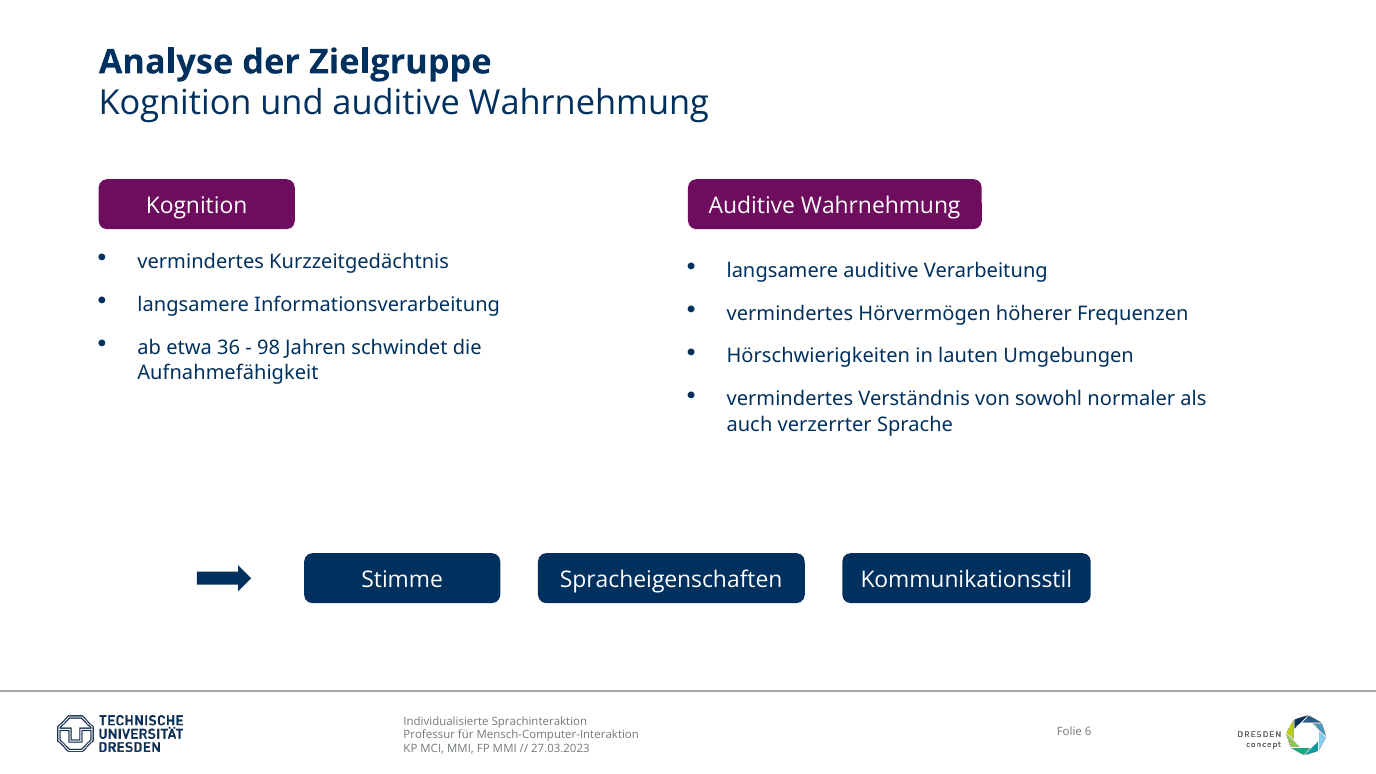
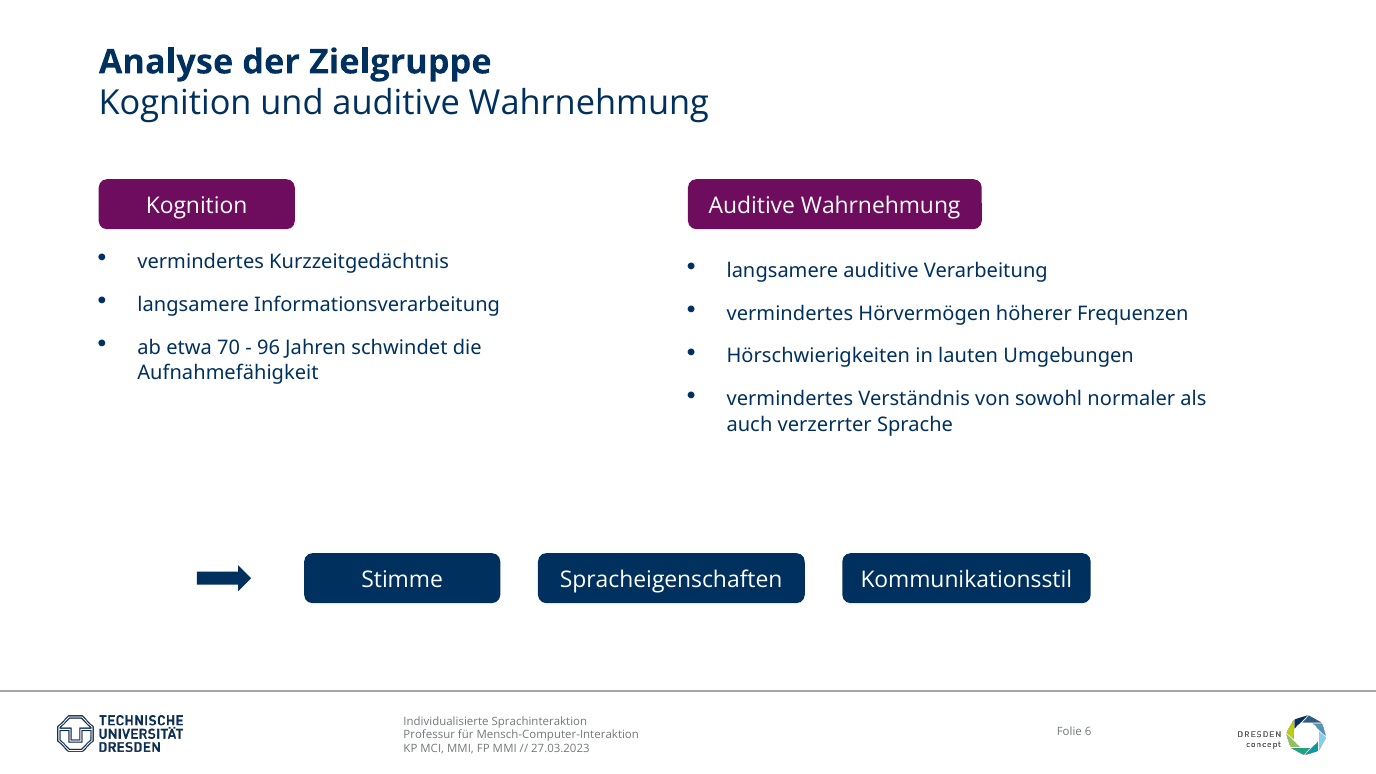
36: 36 -> 70
98: 98 -> 96
